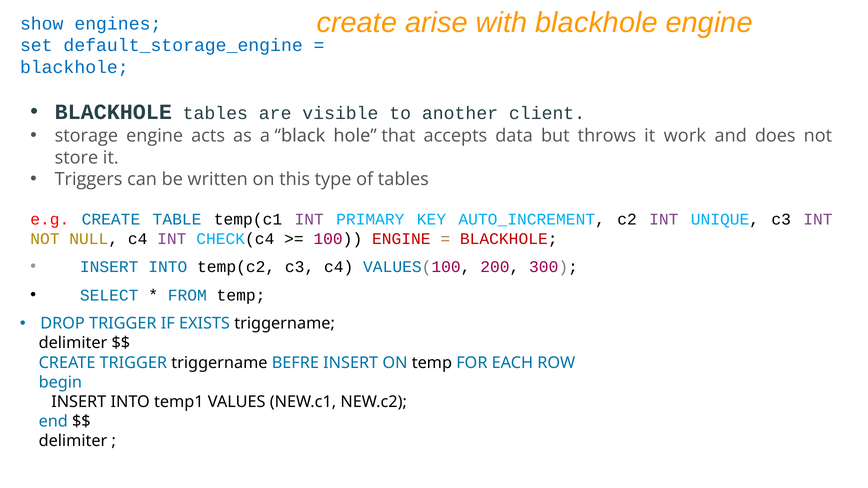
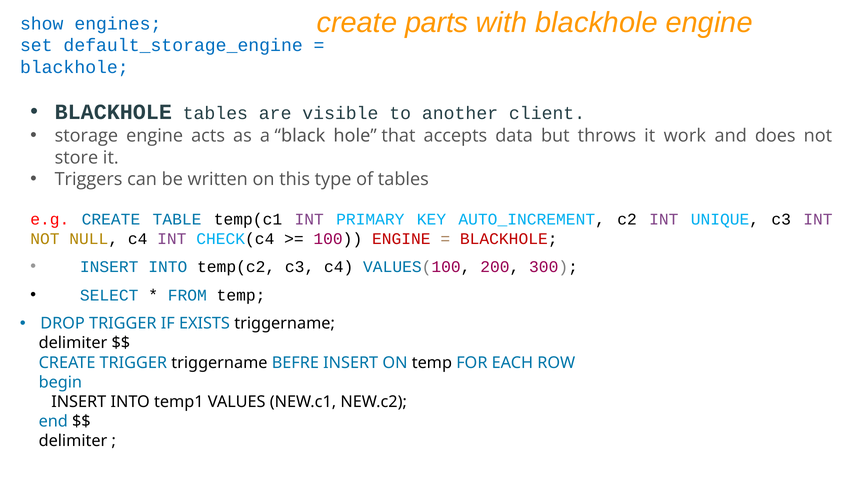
arise: arise -> parts
